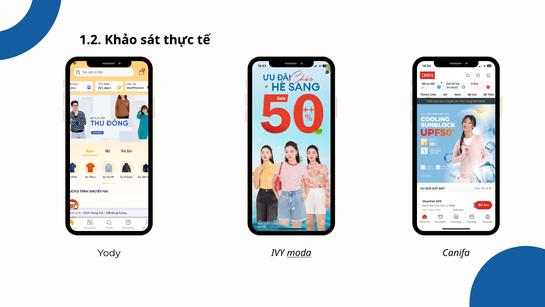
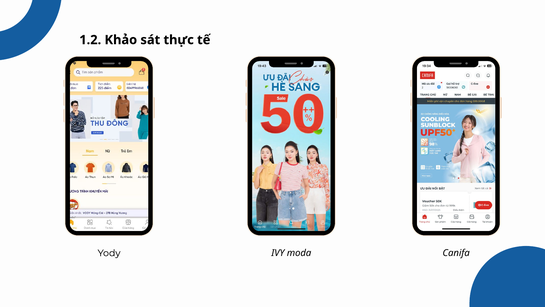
moda underline: present -> none
